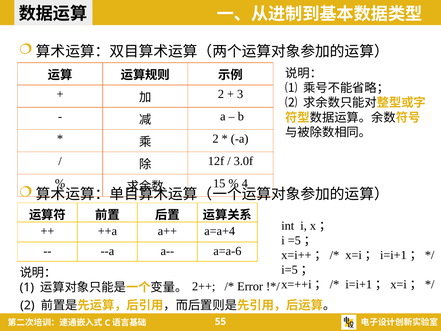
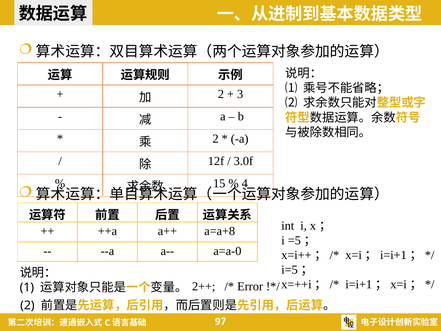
a=a+4: a=a+4 -> a=a+8
a=a-6: a=a-6 -> a=a-0
55: 55 -> 97
